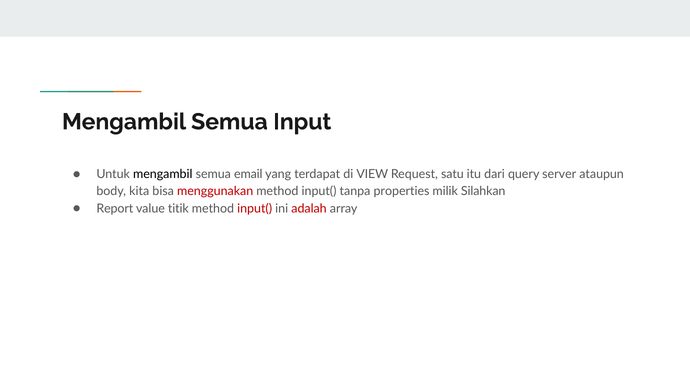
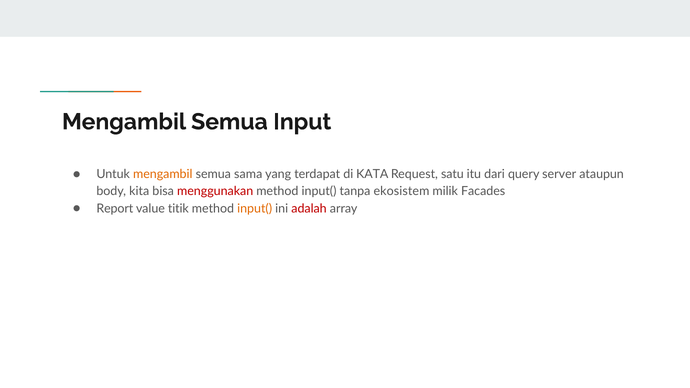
mengambil at (163, 174) colour: black -> orange
email: email -> sama
VIEW: VIEW -> KATA
properties: properties -> ekosistem
Silahkan: Silahkan -> Facades
input( at (255, 209) colour: red -> orange
